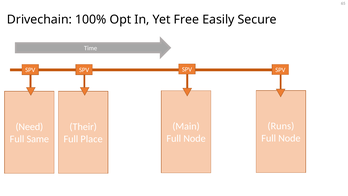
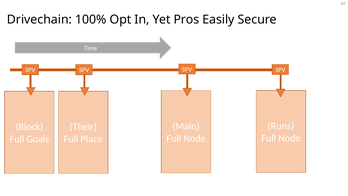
Free: Free -> Pros
Need: Need -> Block
Same: Same -> Goals
